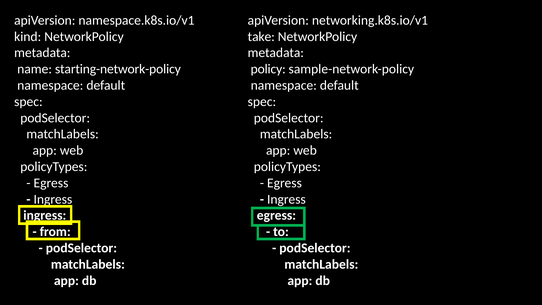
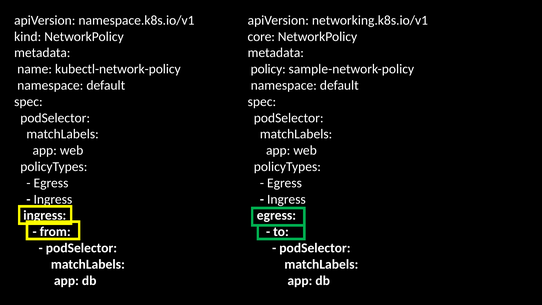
take: take -> core
starting-network-policy: starting-network-policy -> kubectl-network-policy
